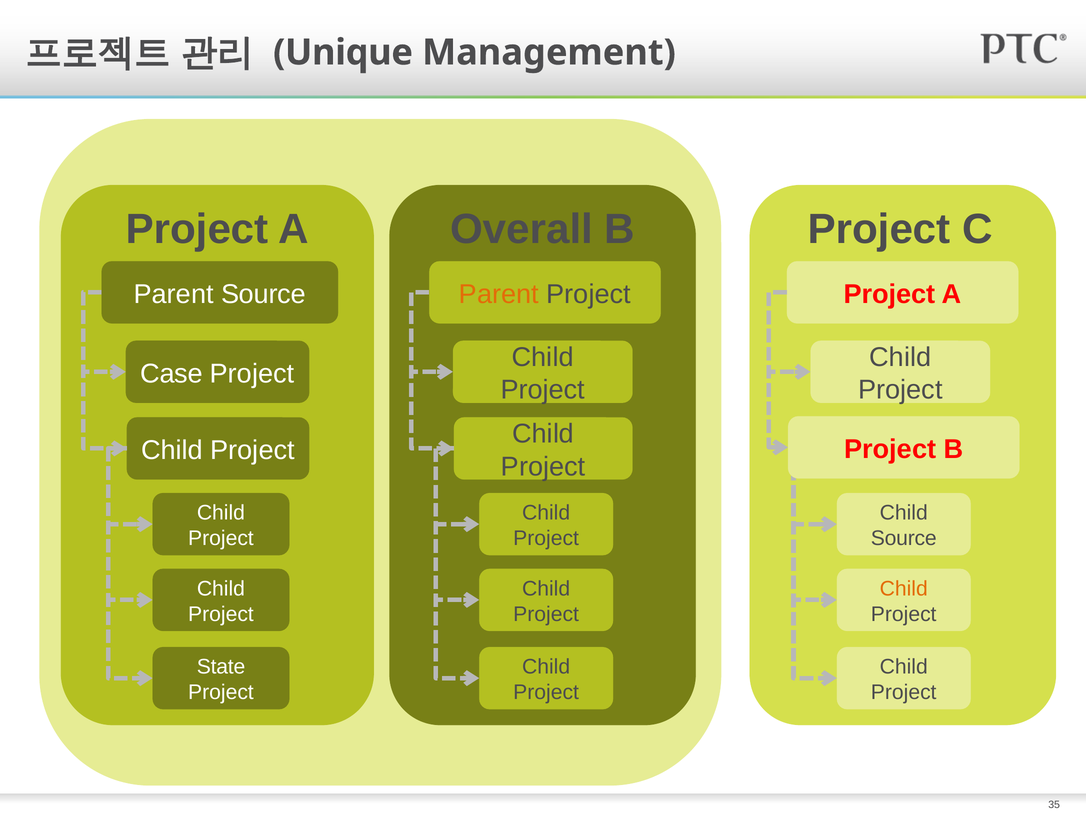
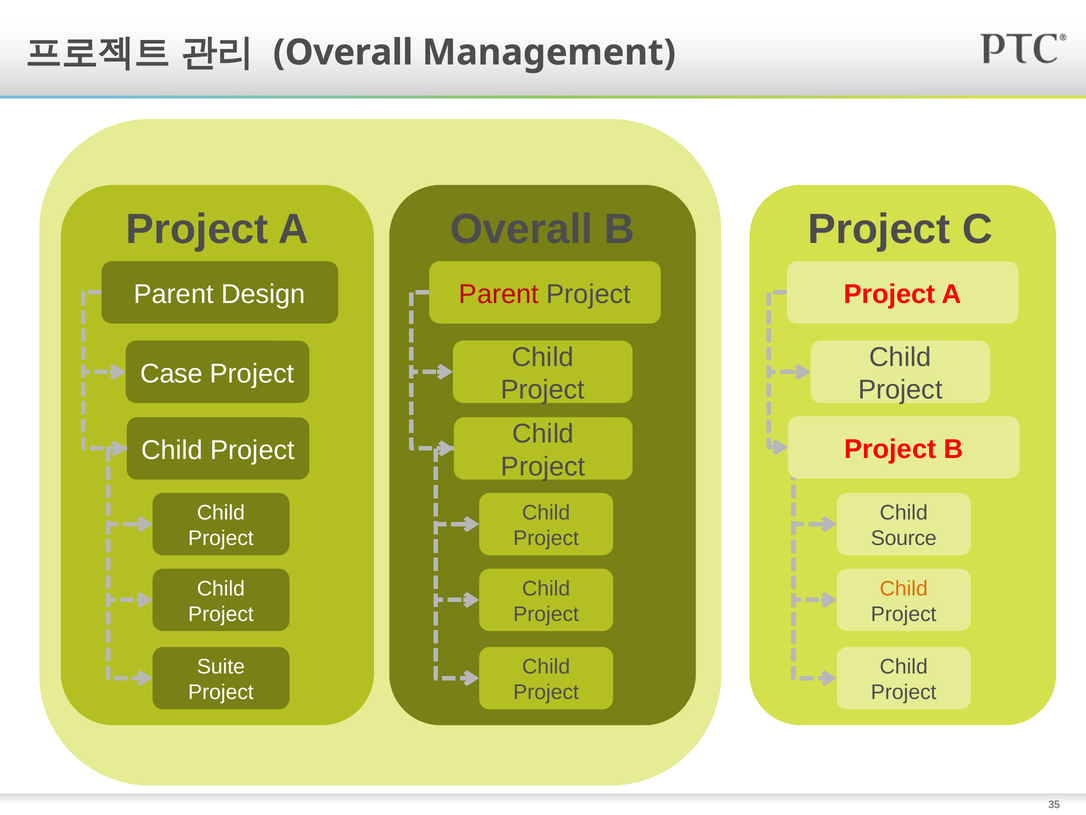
Unique at (343, 52): Unique -> Overall
Parent Source: Source -> Design
Parent at (499, 294) colour: orange -> red
State: State -> Suite
